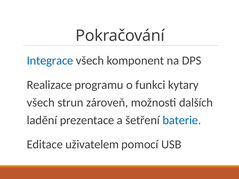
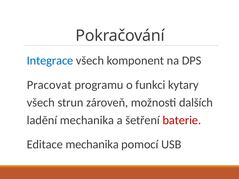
Realizace: Realizace -> Pracovat
ladění prezentace: prezentace -> mechanika
baterie colour: blue -> red
Editace uživatelem: uživatelem -> mechanika
